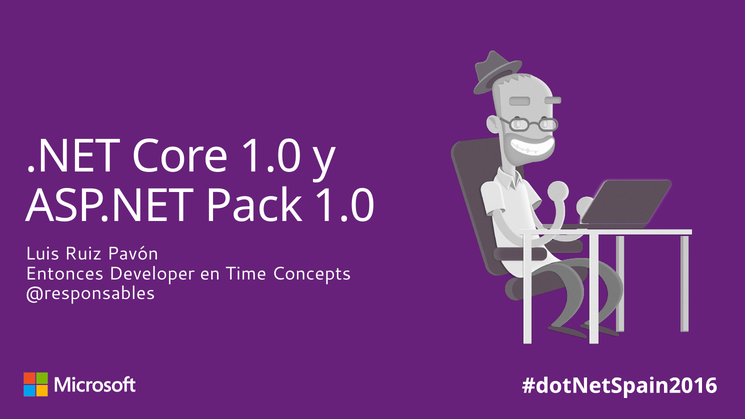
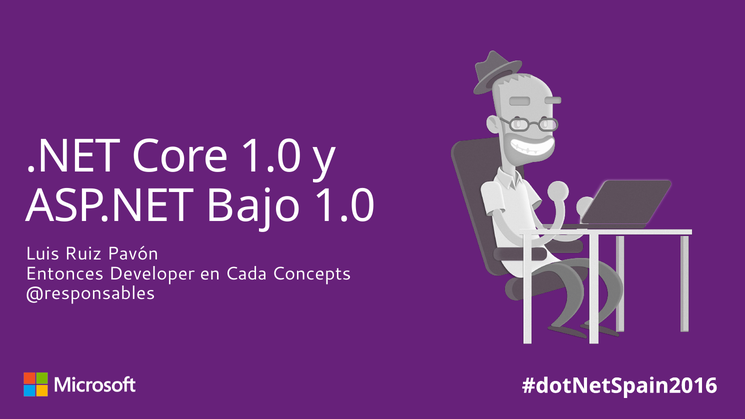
Pack: Pack -> Bajo
Time: Time -> Cada
